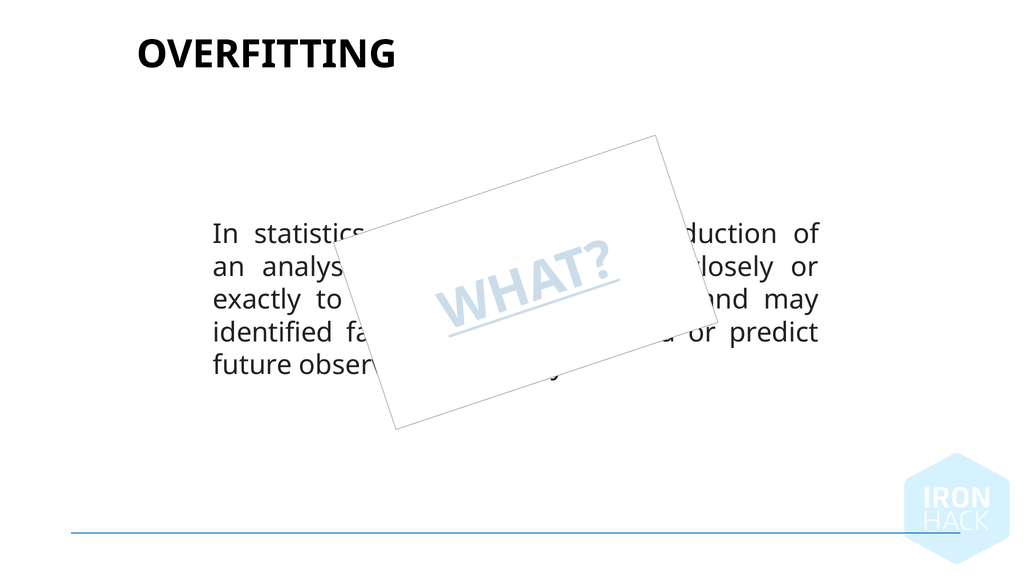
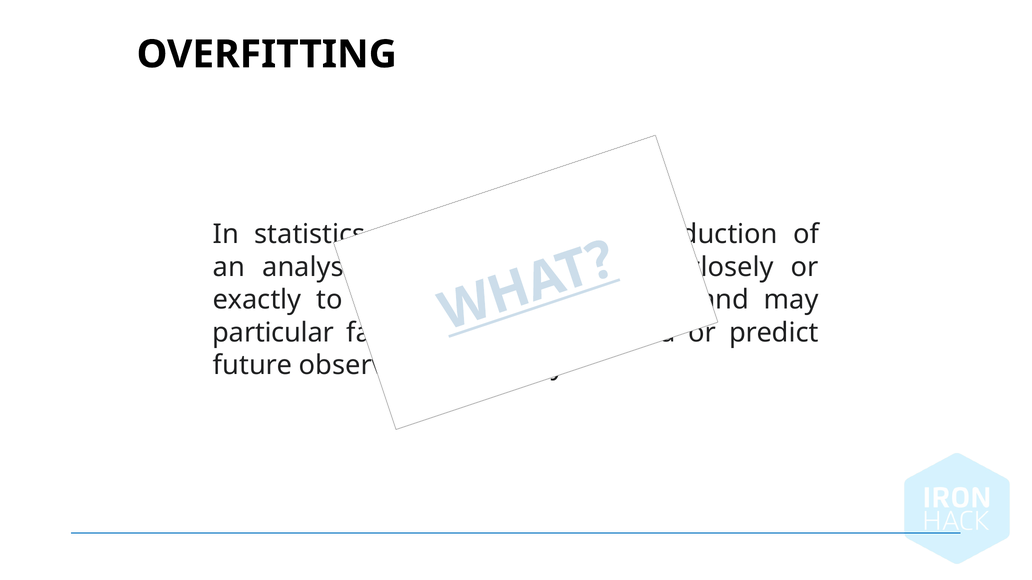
identified at (273, 333): identified -> particular
